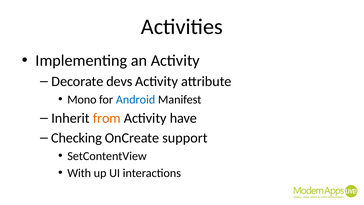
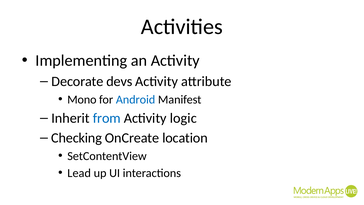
from colour: orange -> blue
have: have -> logic
support: support -> location
With: With -> Lead
